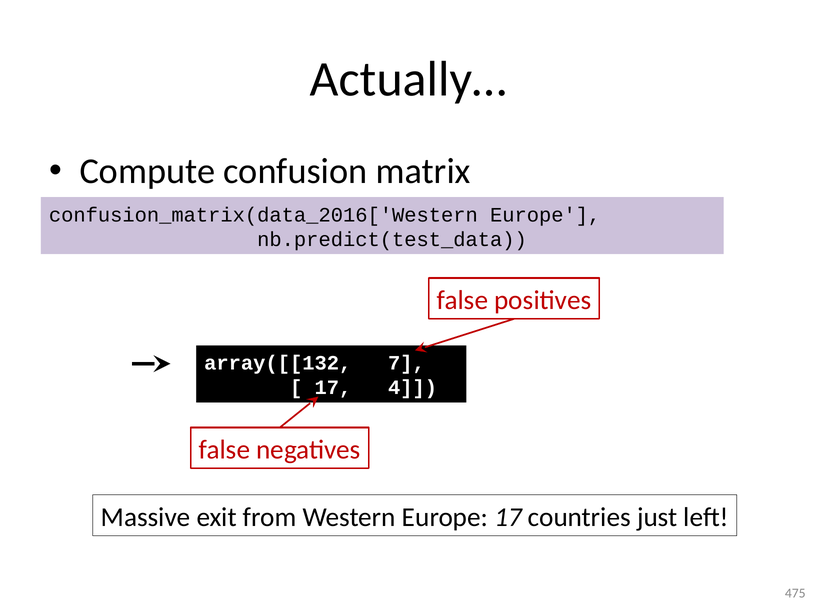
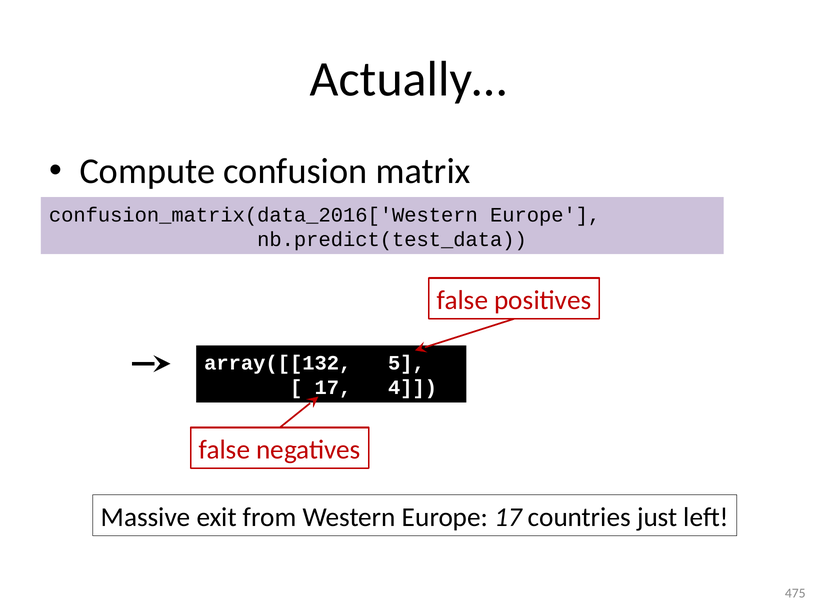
7: 7 -> 5
